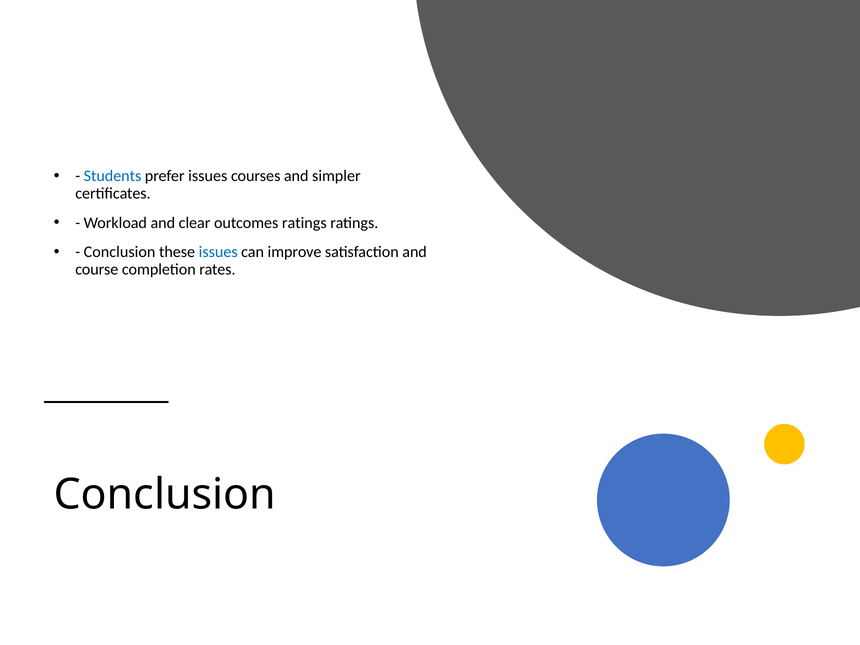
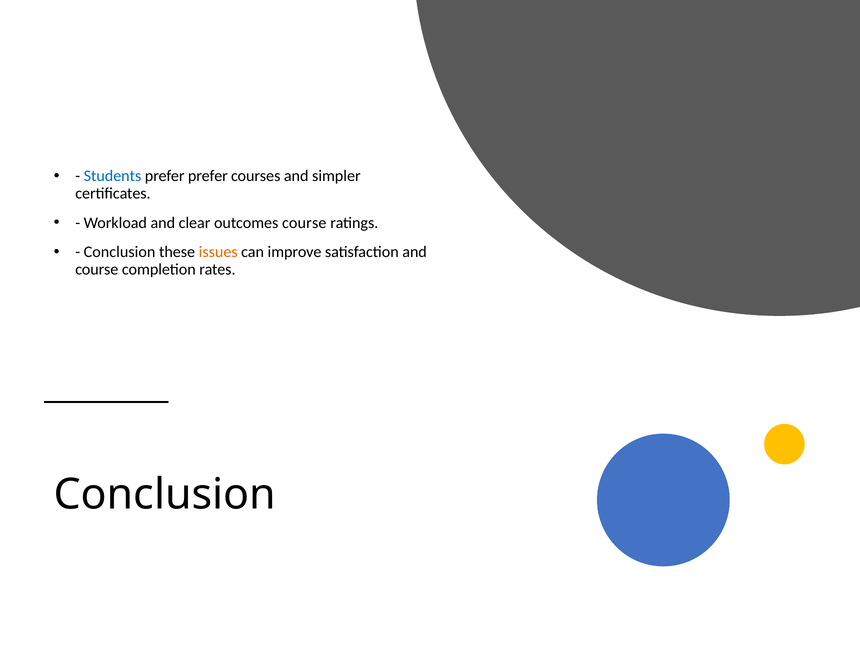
prefer issues: issues -> prefer
outcomes ratings: ratings -> course
issues at (218, 252) colour: blue -> orange
